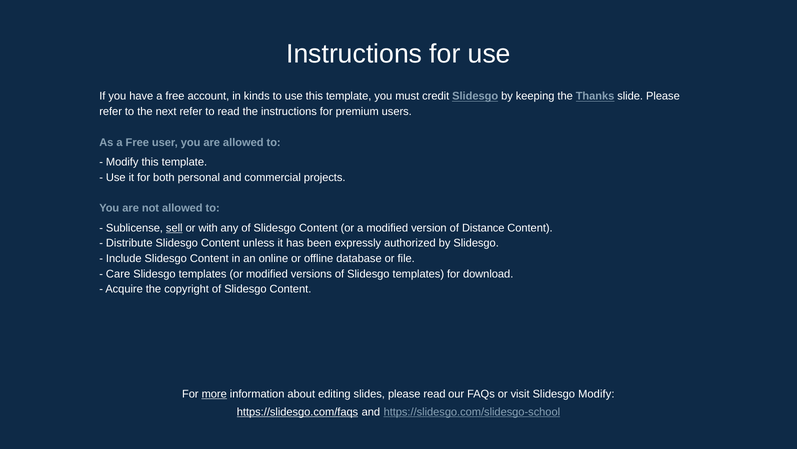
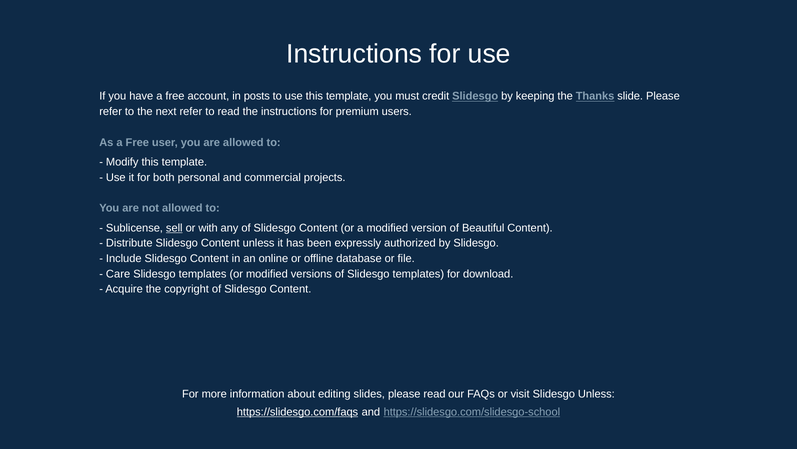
kinds: kinds -> posts
Distance: Distance -> Beautiful
more underline: present -> none
Slidesgo Modify: Modify -> Unless
